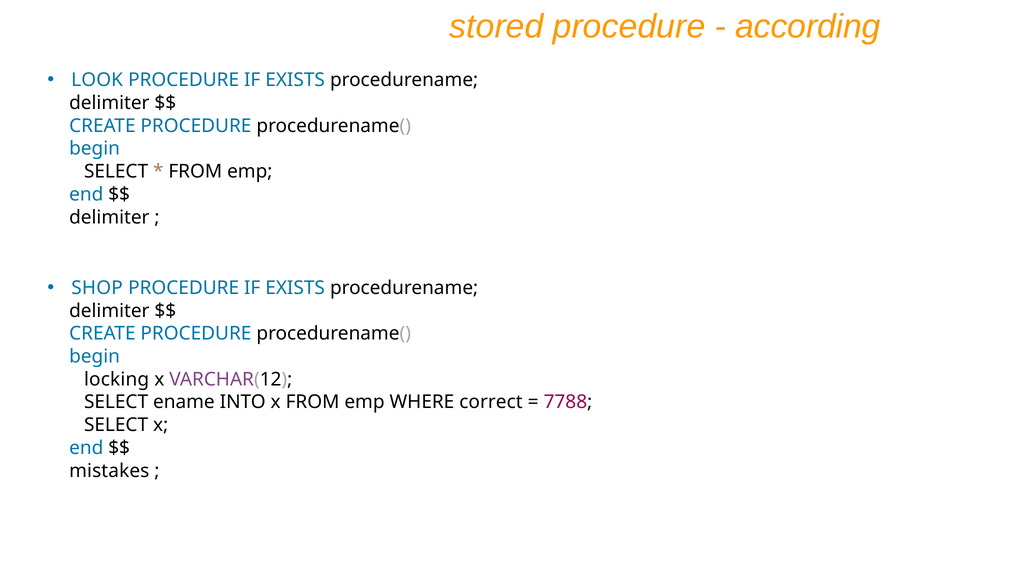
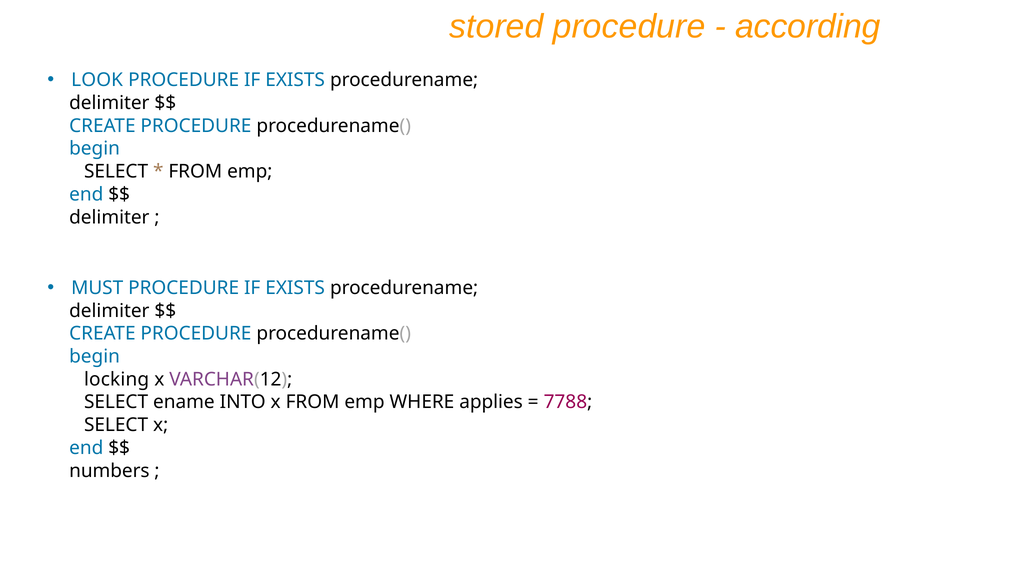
SHOP: SHOP -> MUST
correct: correct -> applies
mistakes: mistakes -> numbers
